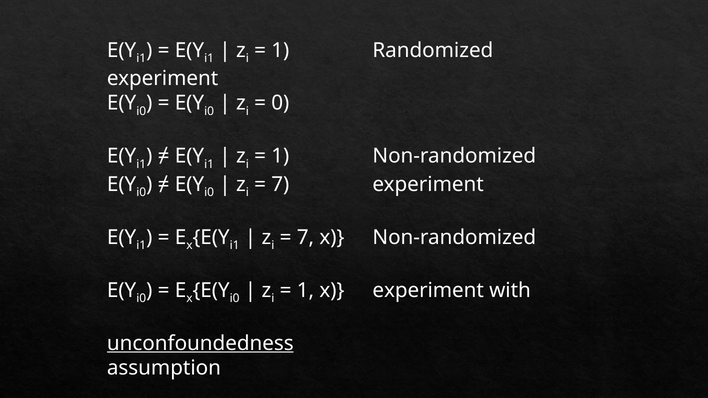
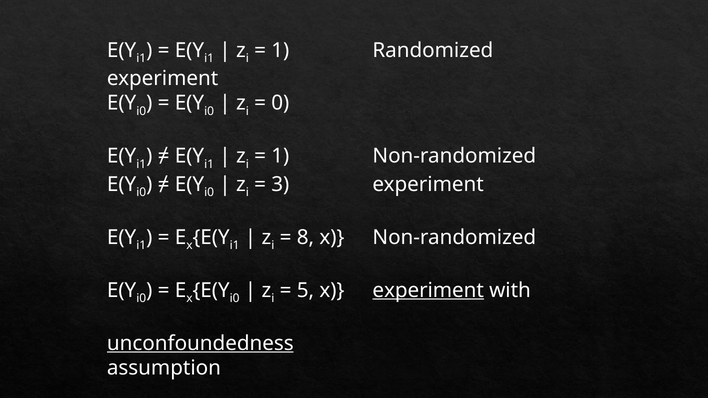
7 at (280, 184): 7 -> 3
7 at (305, 237): 7 -> 8
1 at (305, 290): 1 -> 5
experiment at (428, 290) underline: none -> present
